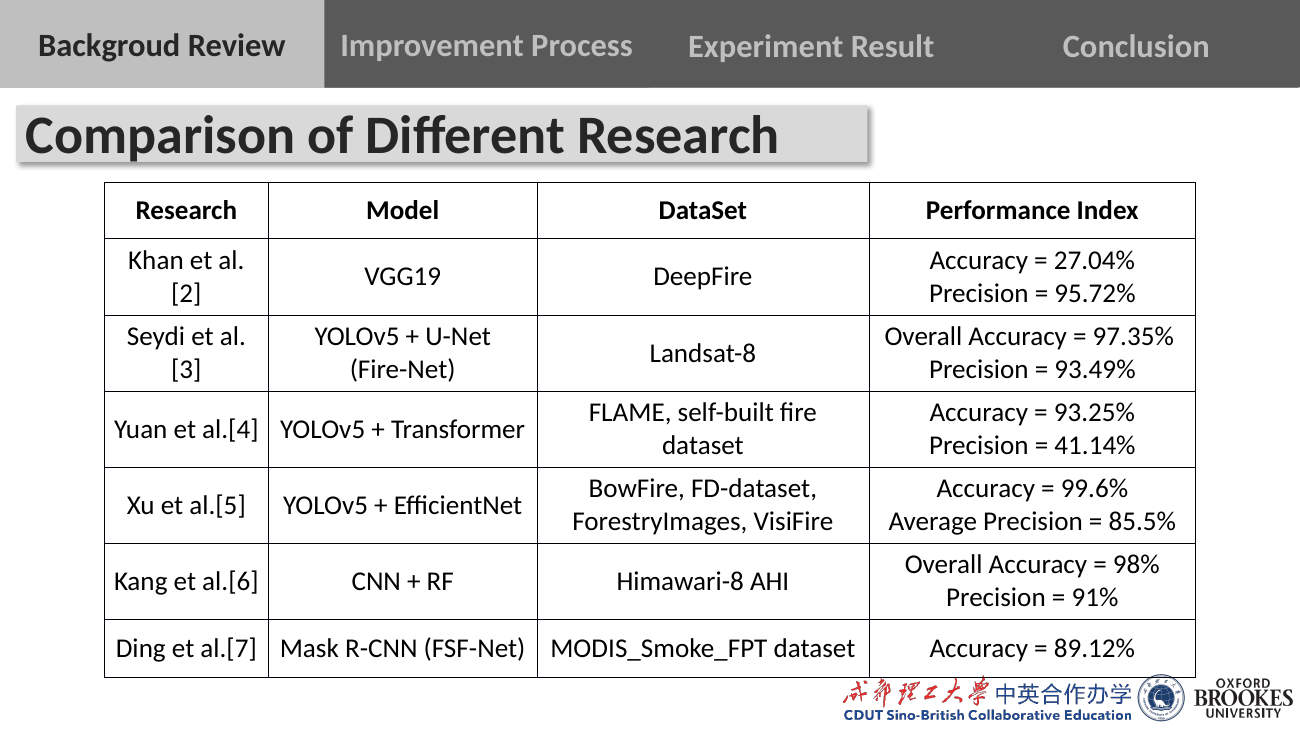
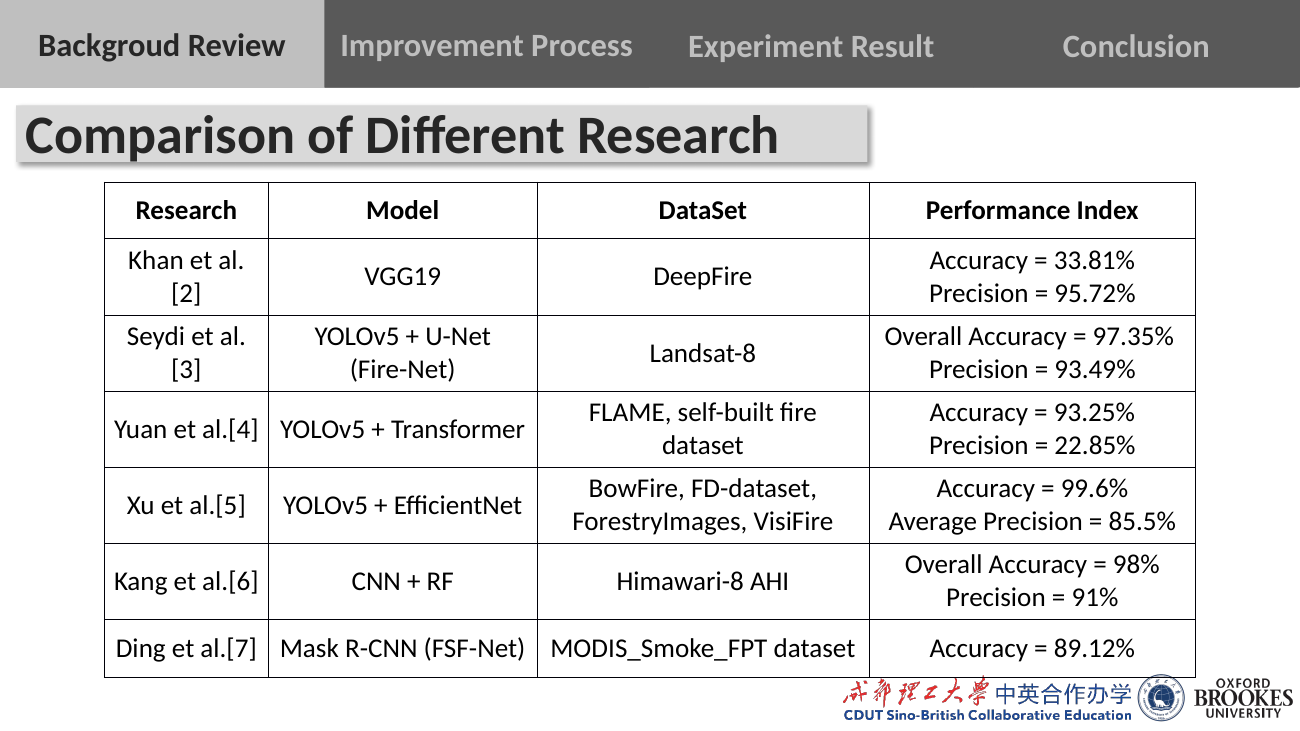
27.04%: 27.04% -> 33.81%
41.14%: 41.14% -> 22.85%
